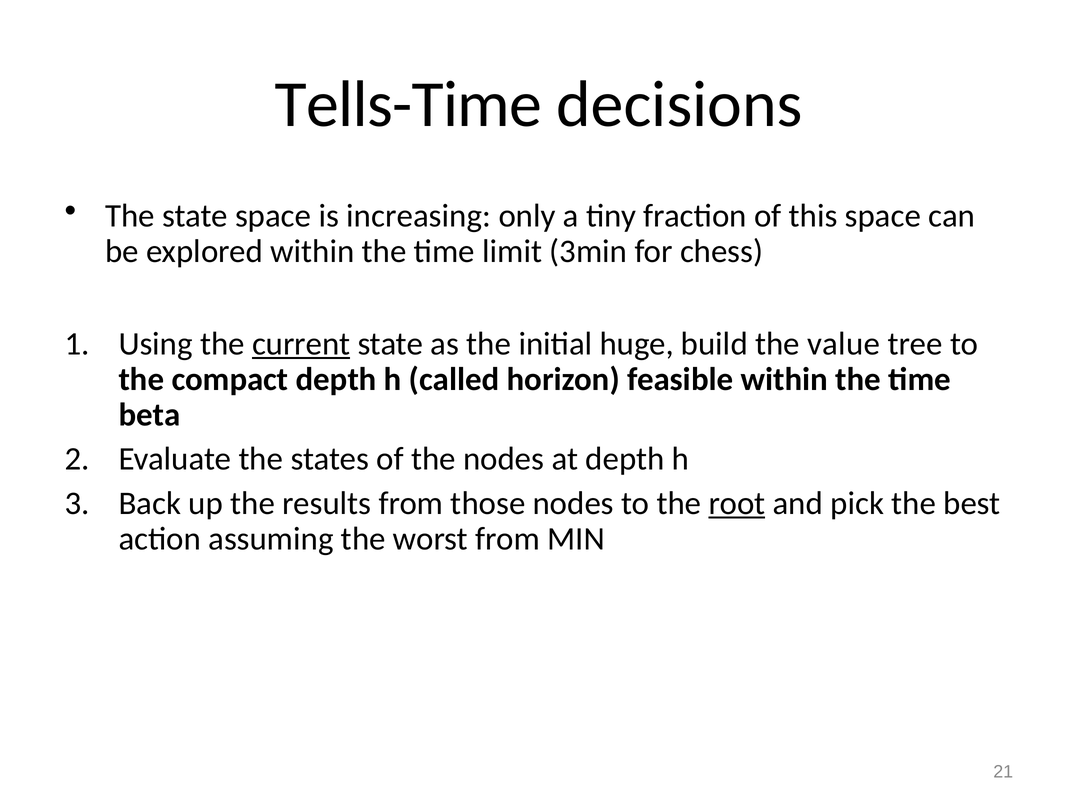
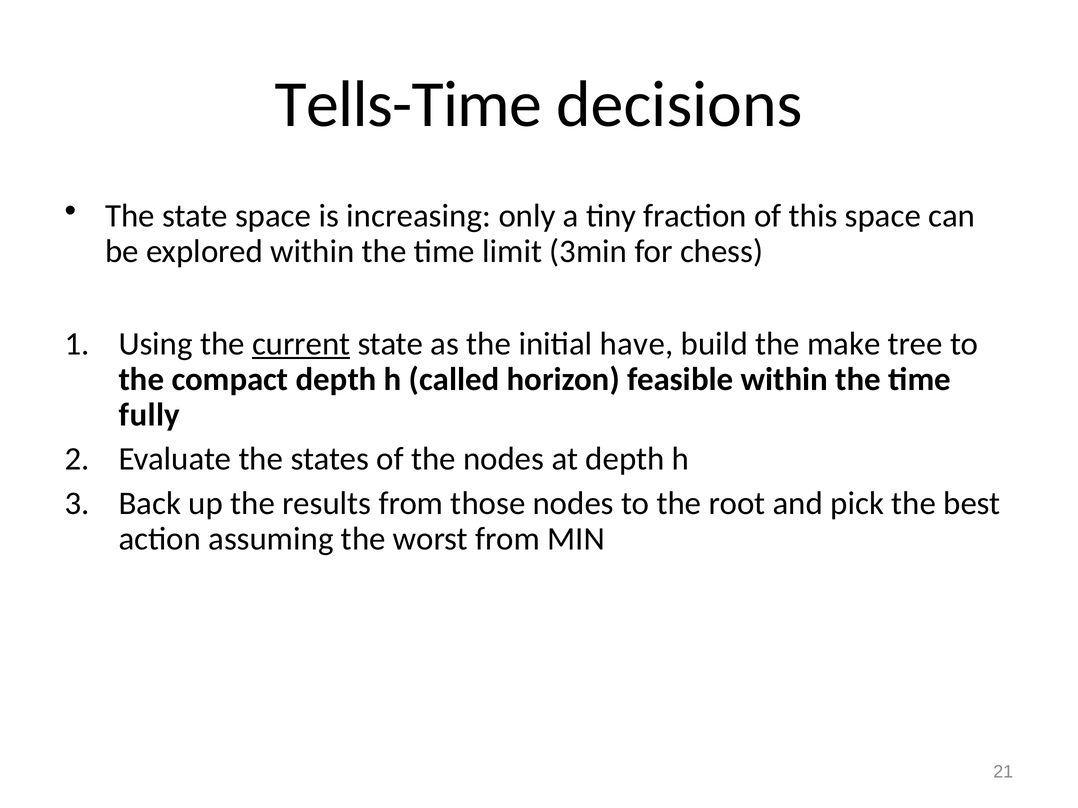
huge: huge -> have
value: value -> make
beta: beta -> fully
root underline: present -> none
